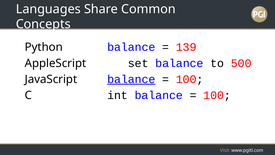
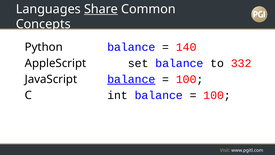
Share underline: none -> present
139: 139 -> 140
500: 500 -> 332
